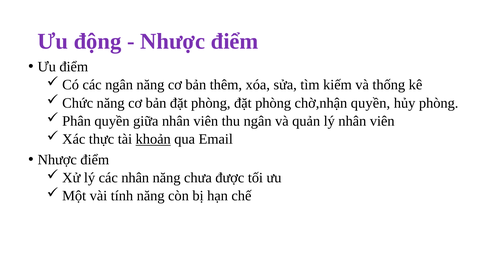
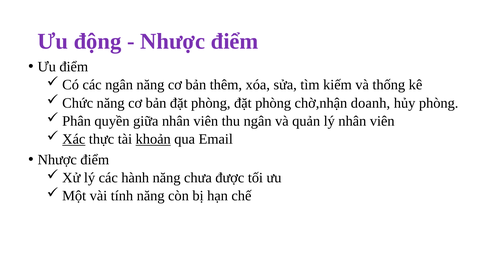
chờ,nhận quyền: quyền -> doanh
Xác underline: none -> present
các nhân: nhân -> hành
